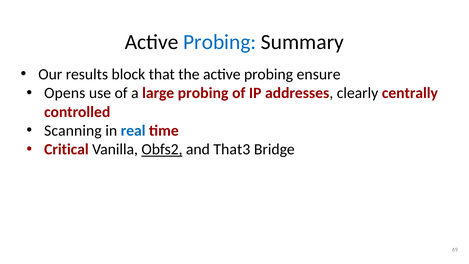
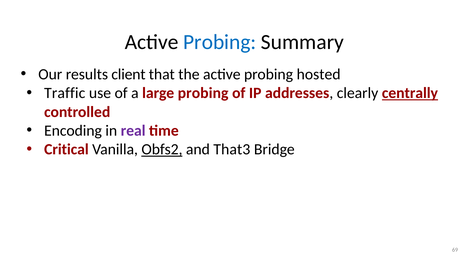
block: block -> client
ensure: ensure -> hosted
Opens: Opens -> Traffic
centrally underline: none -> present
Scanning: Scanning -> Encoding
real colour: blue -> purple
